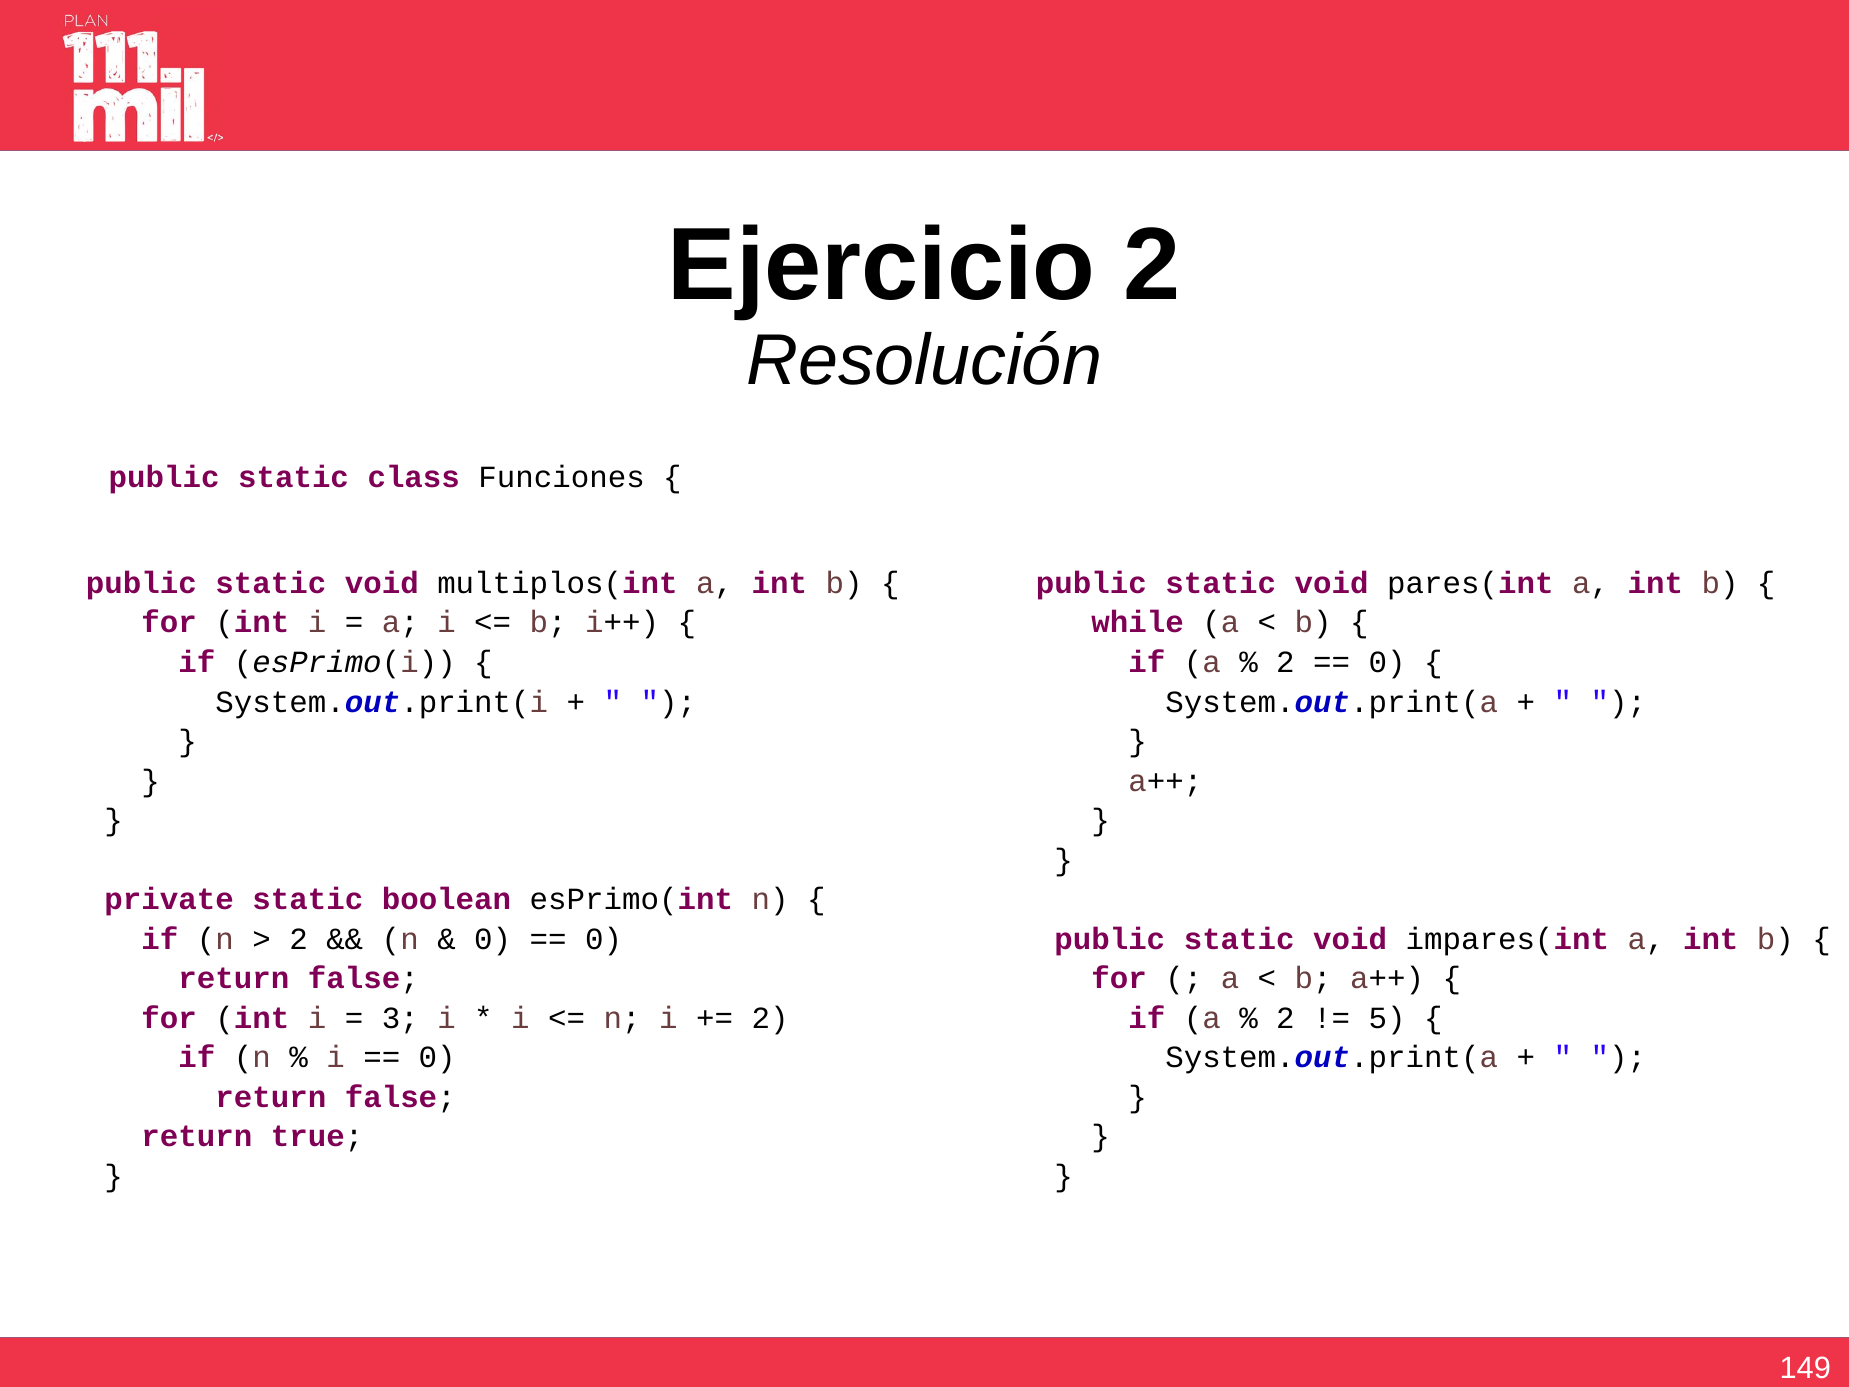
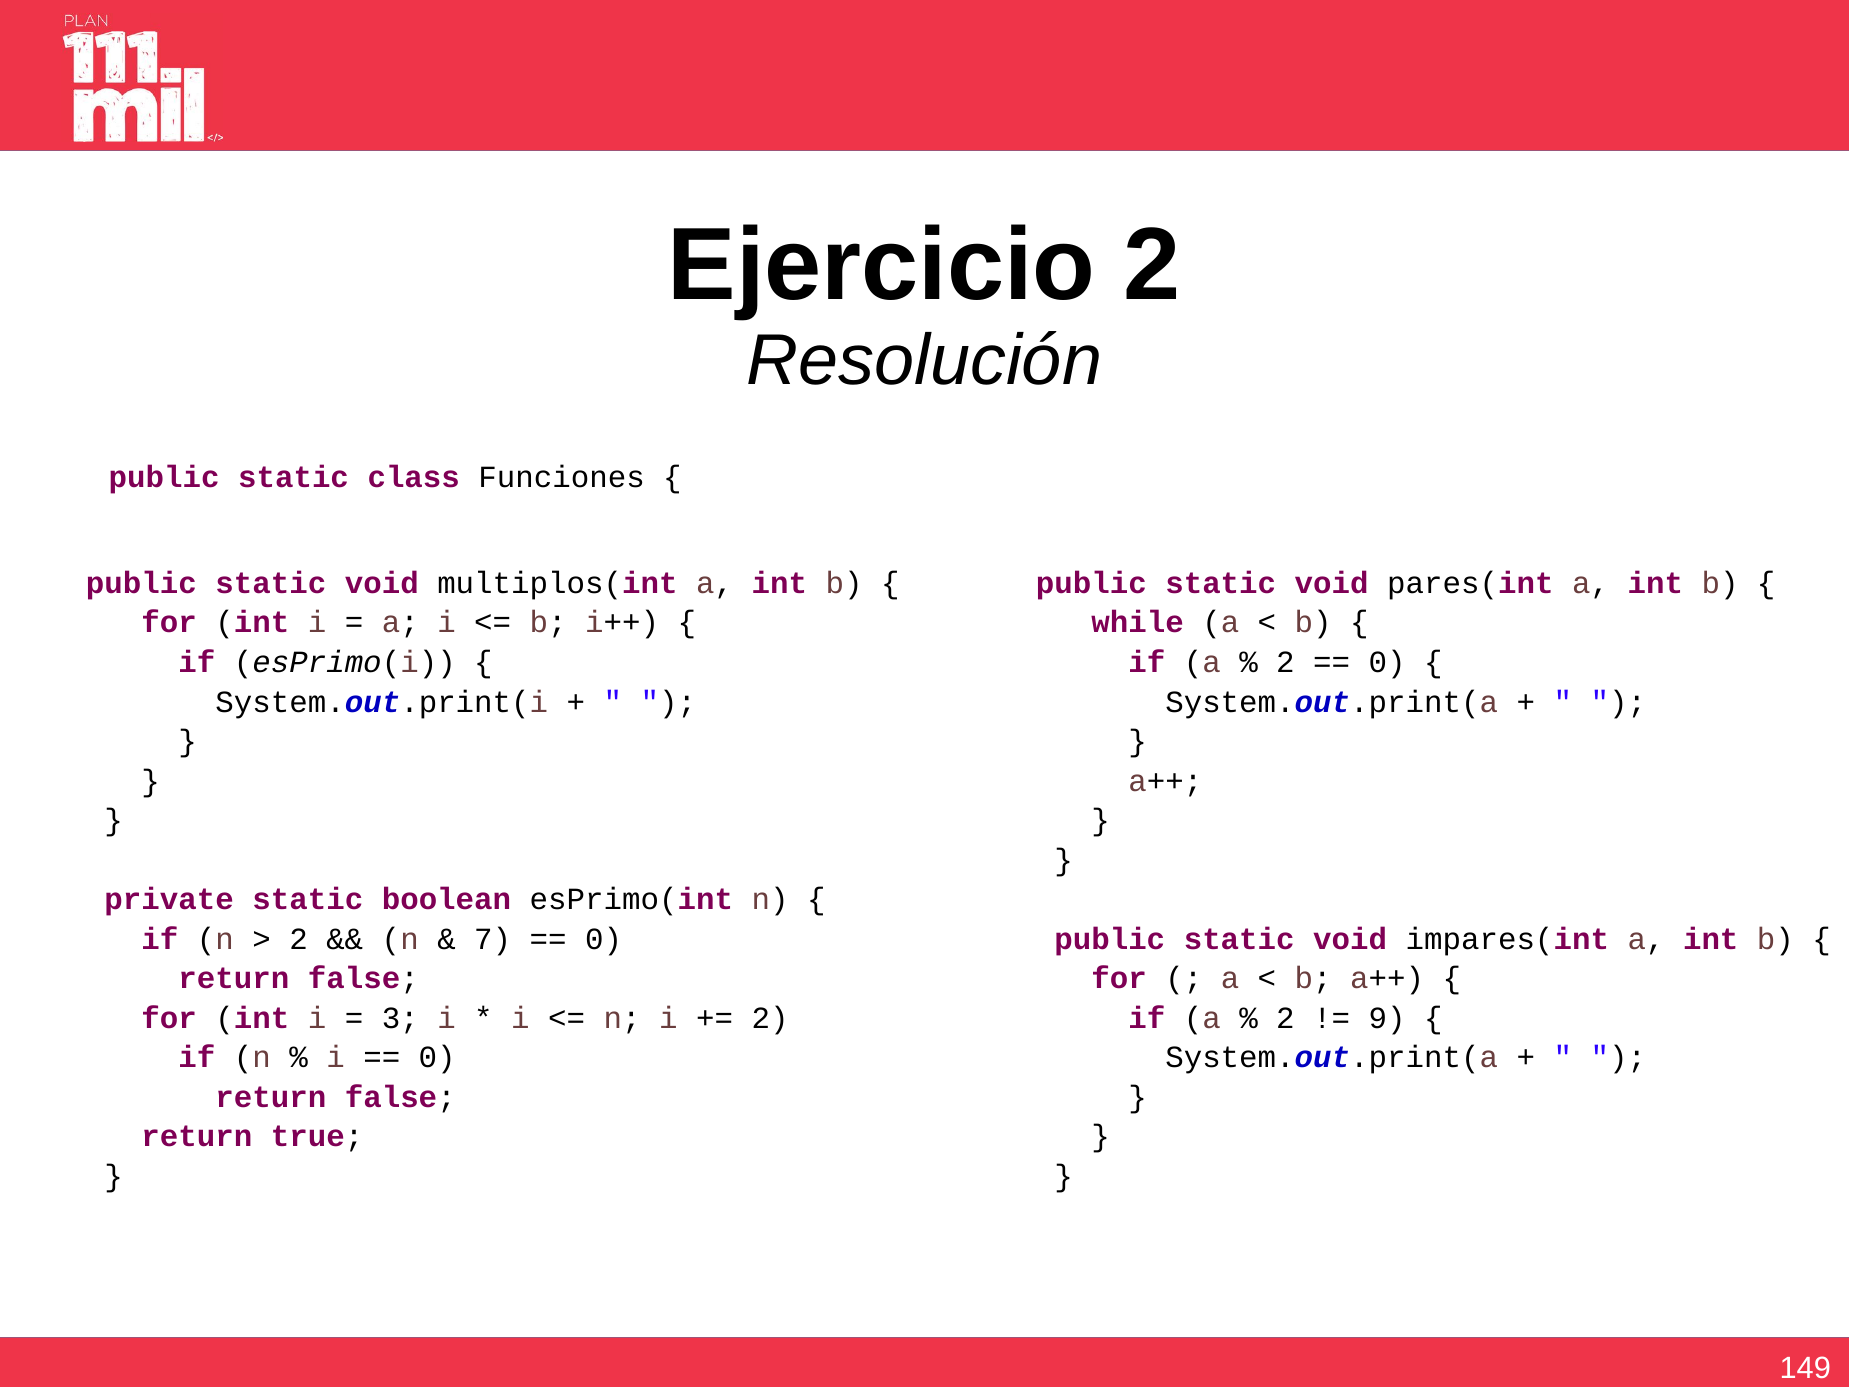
0 at (493, 939): 0 -> 7
5: 5 -> 9
